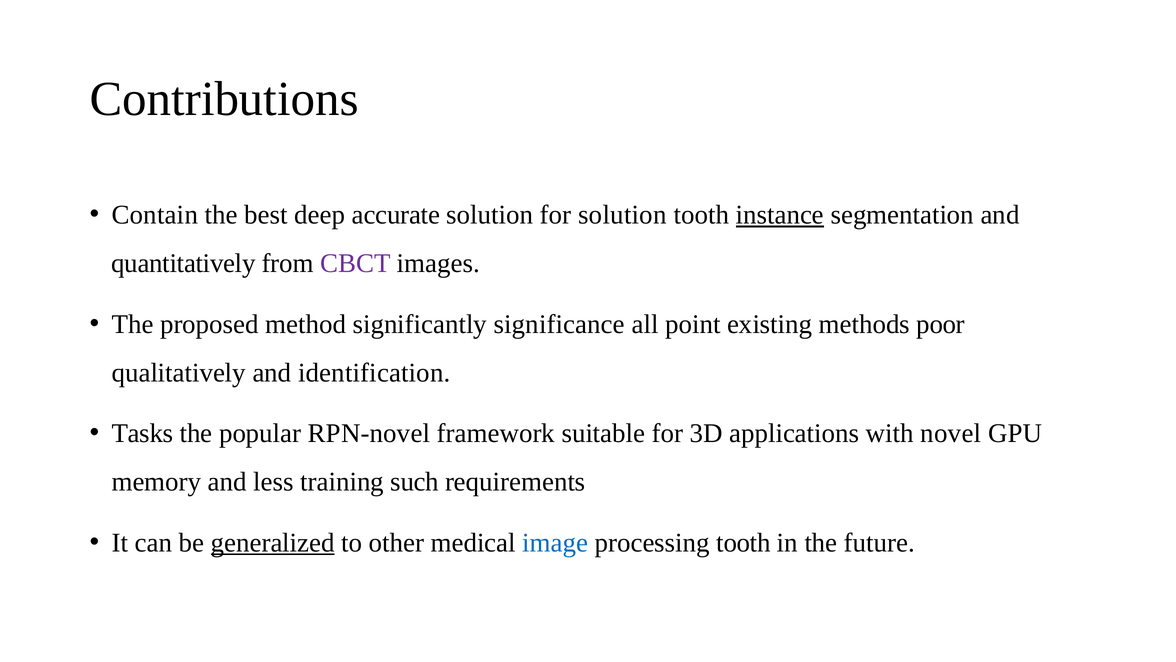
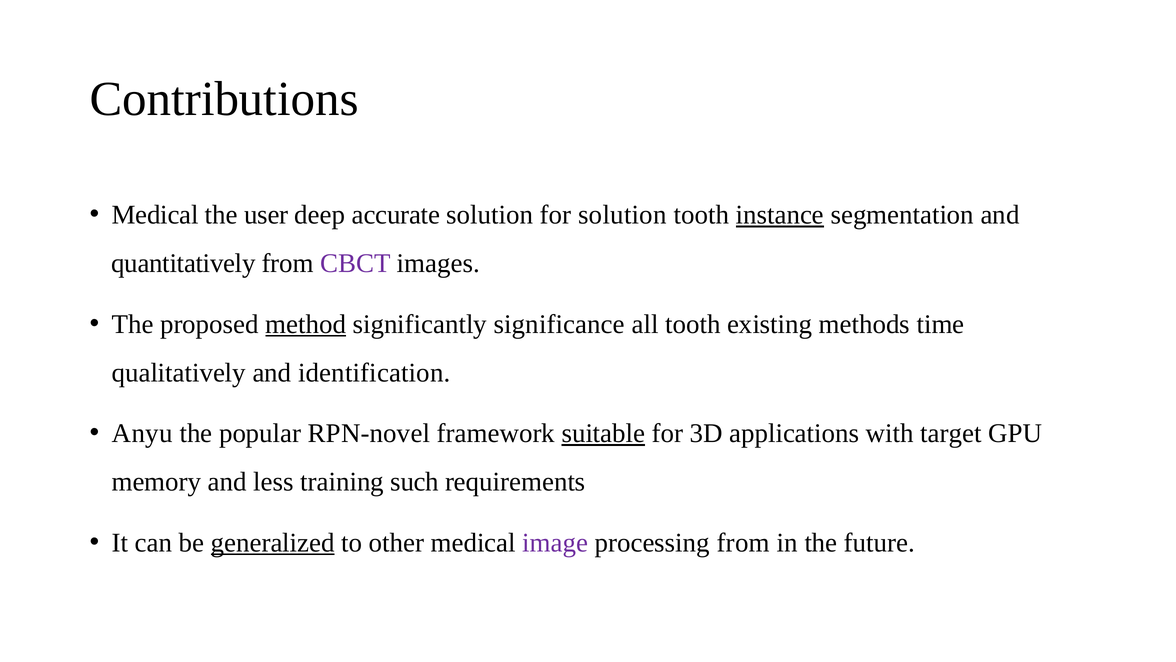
Contain at (155, 215): Contain -> Medical
best: best -> user
method underline: none -> present
all point: point -> tooth
poor: poor -> time
Tasks: Tasks -> Anyu
suitable underline: none -> present
novel: novel -> target
image colour: blue -> purple
processing tooth: tooth -> from
